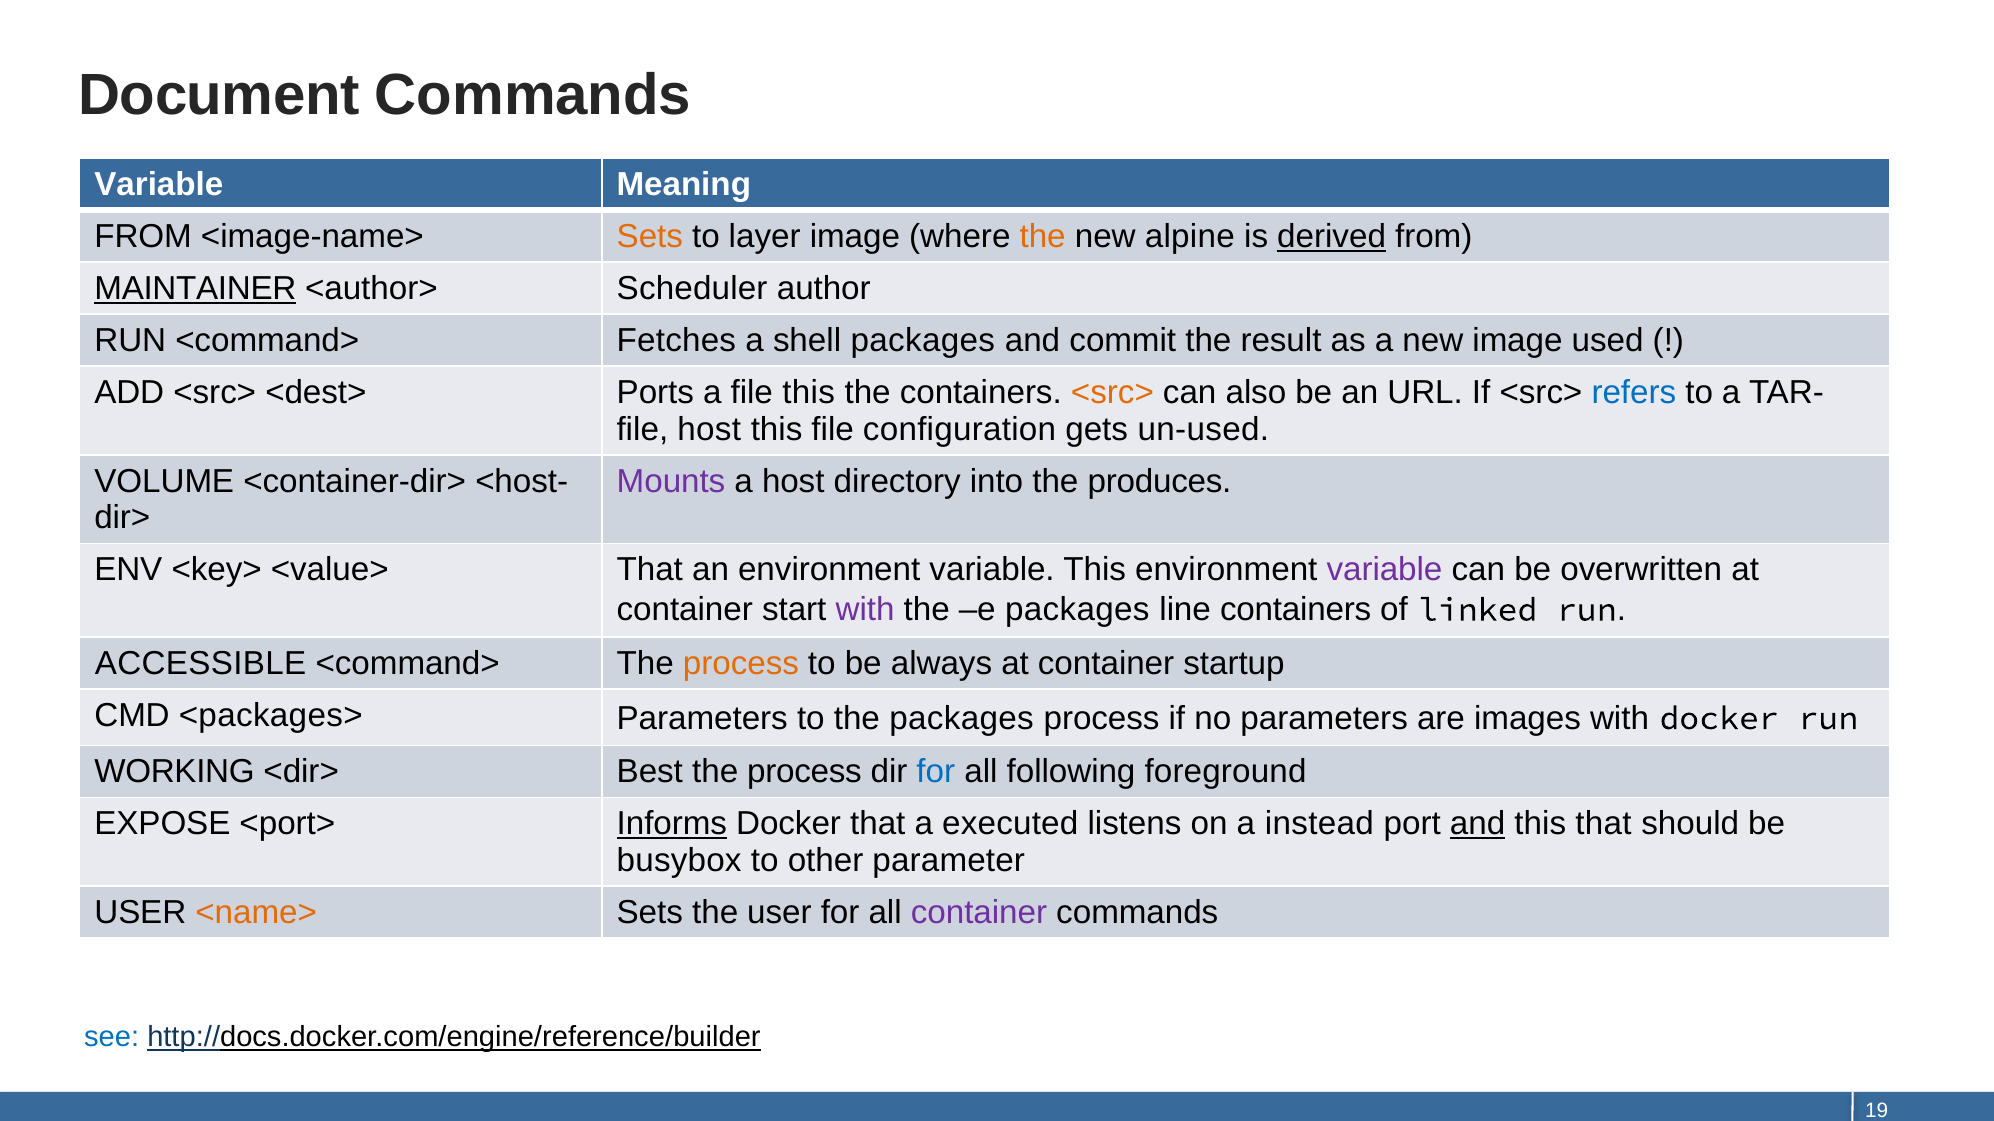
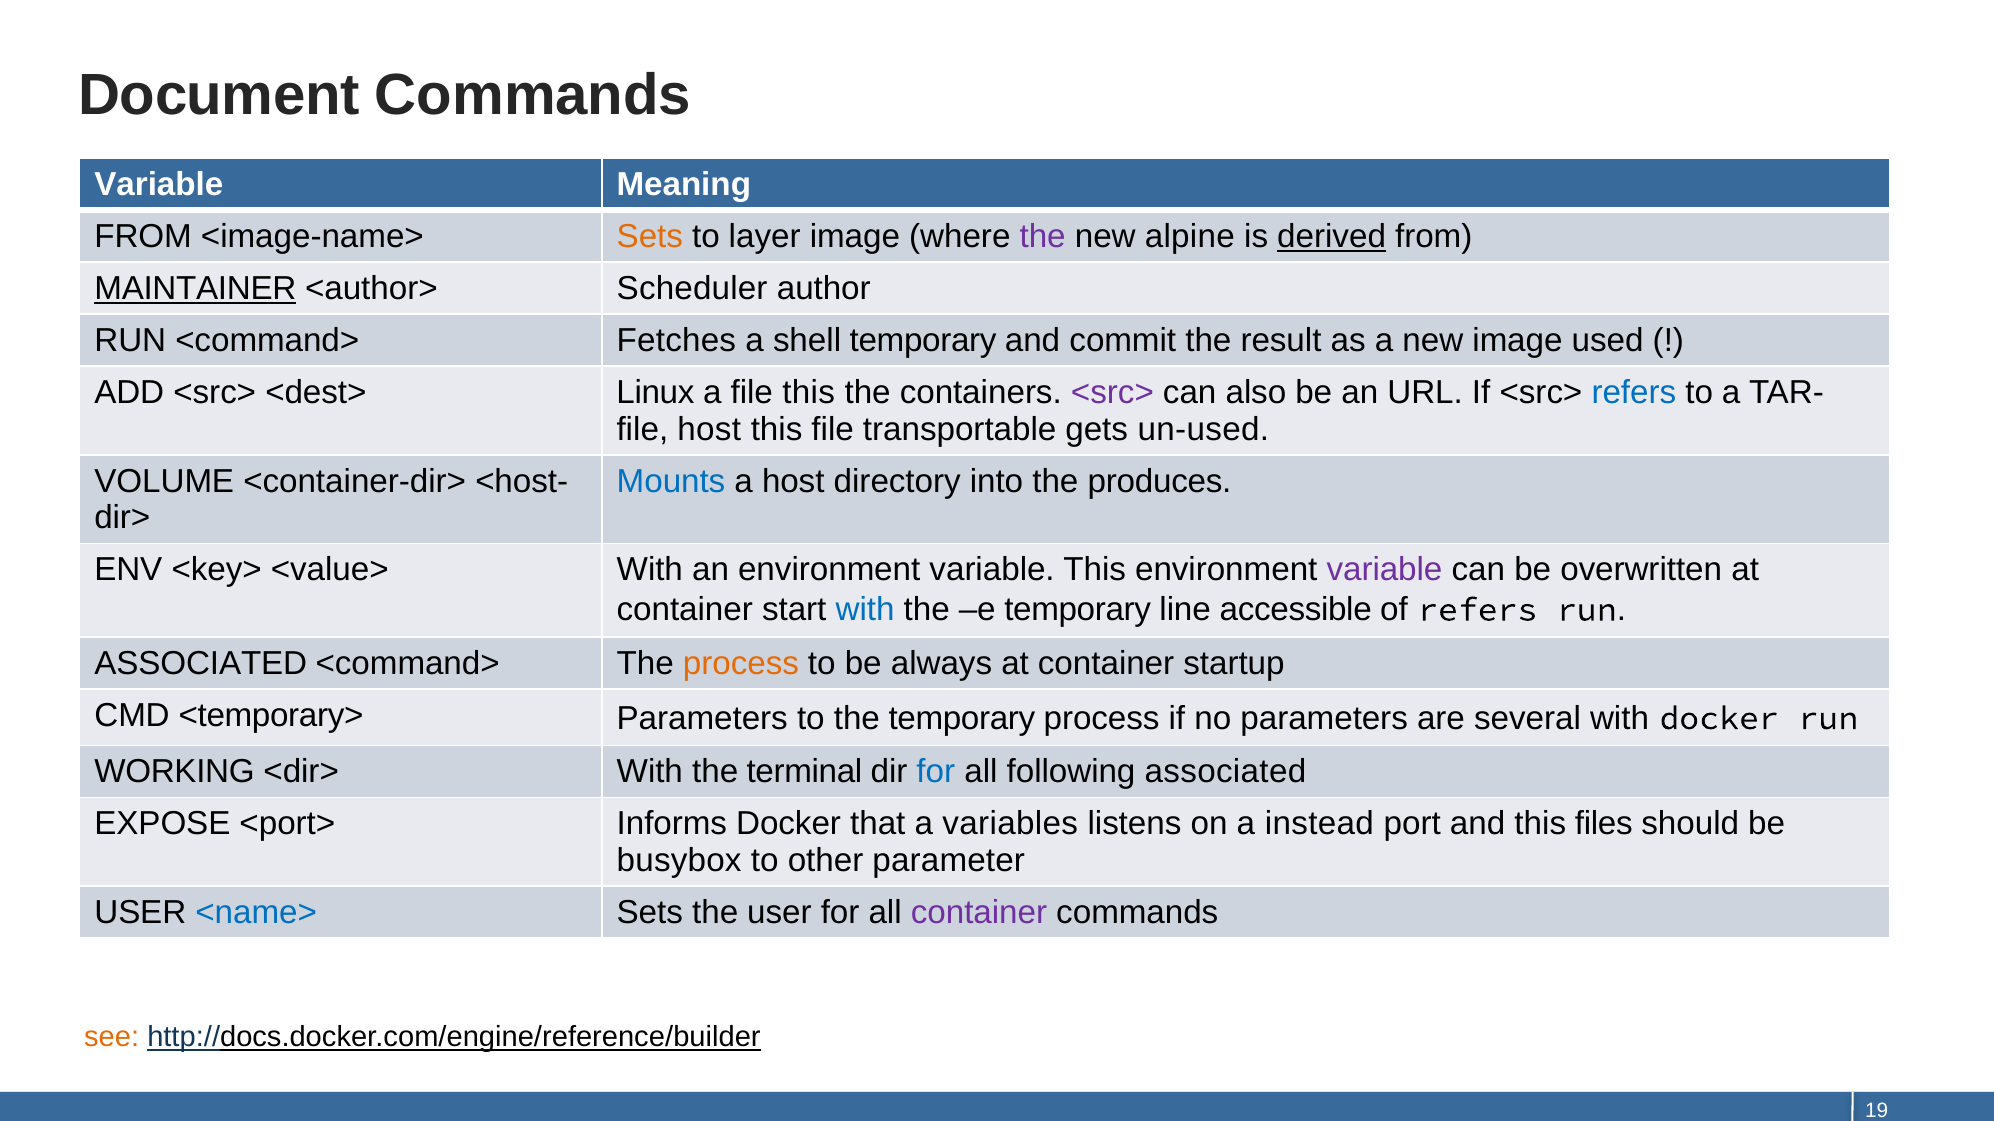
the at (1043, 237) colour: orange -> purple
shell packages: packages -> temporary
Ports: Ports -> Linux
<src> at (1112, 393) colour: orange -> purple
configuration: configuration -> transportable
Mounts colour: purple -> blue
<value> That: That -> With
with at (865, 610) colour: purple -> blue
e packages: packages -> temporary
line containers: containers -> accessible
of linked: linked -> refers
ACCESSIBLE at (201, 664): ACCESSIBLE -> ASSOCIATED
<packages>: <packages> -> <temporary>
the packages: packages -> temporary
images: images -> several
<dir> Best: Best -> With
process at (804, 772): process -> terminal
following foreground: foreground -> associated
Informs underline: present -> none
executed: executed -> variables
and at (1478, 824) underline: present -> none
this that: that -> files
<name> colour: orange -> blue
see colour: blue -> orange
